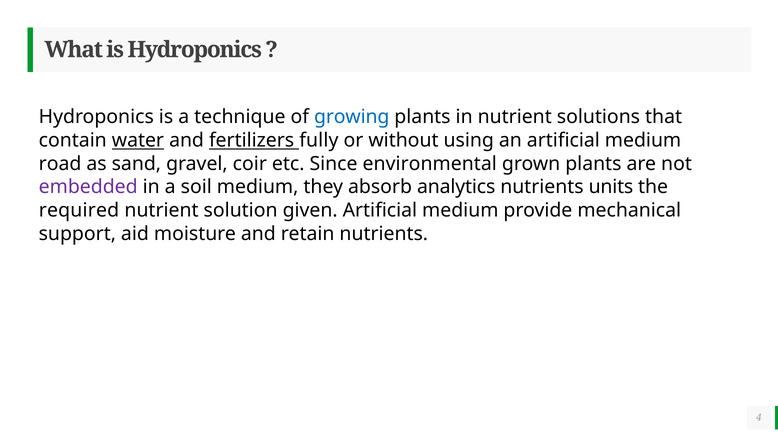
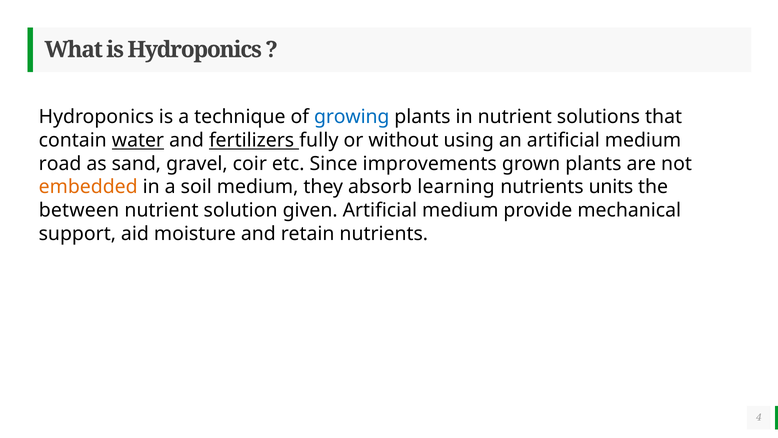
environmental: environmental -> improvements
embedded colour: purple -> orange
analytics: analytics -> learning
required: required -> between
